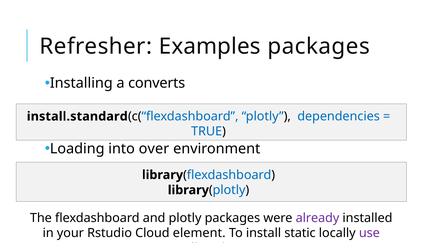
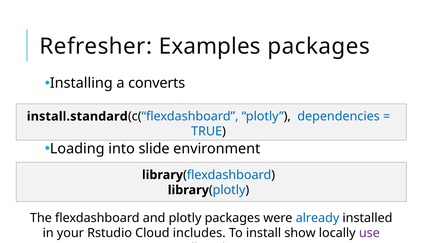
over: over -> slide
already colour: purple -> blue
element: element -> includes
static: static -> show
